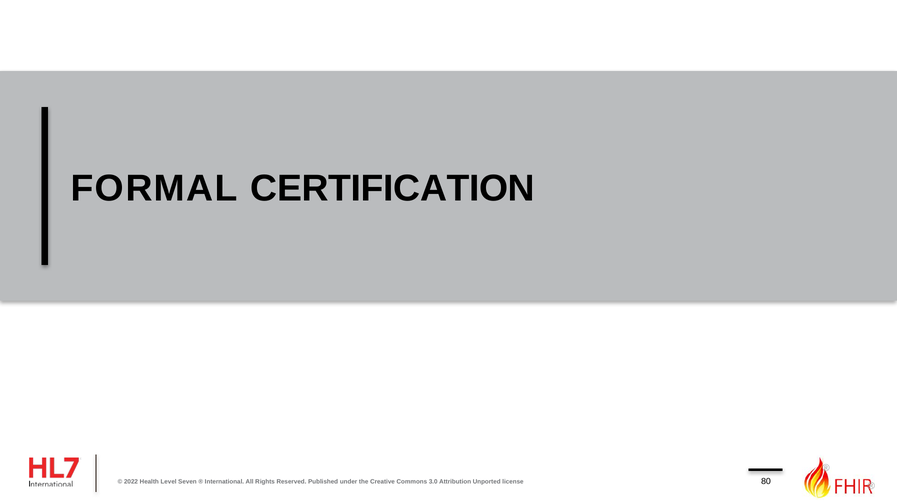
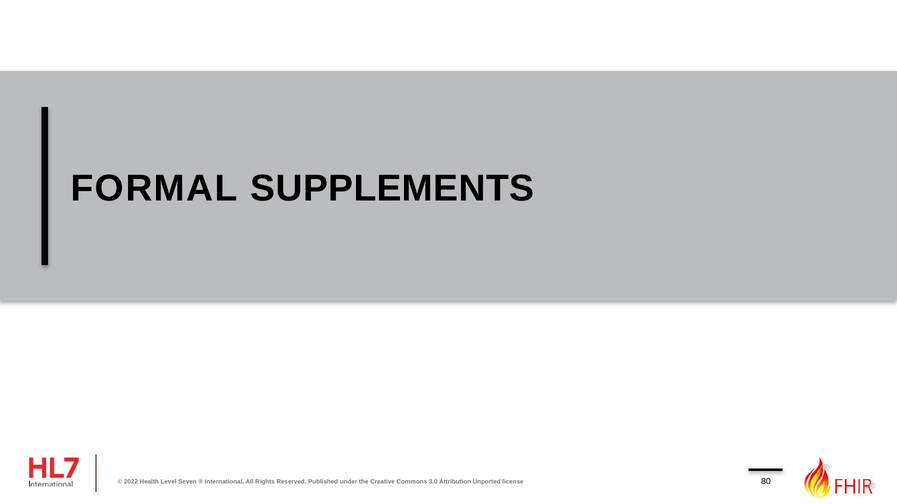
CERTIFICATION: CERTIFICATION -> SUPPLEMENTS
